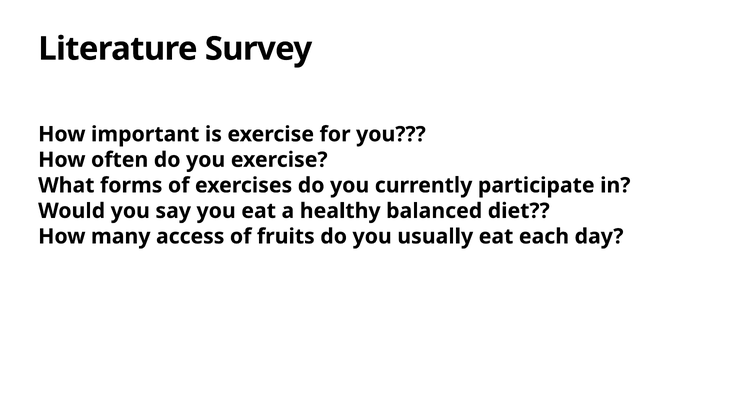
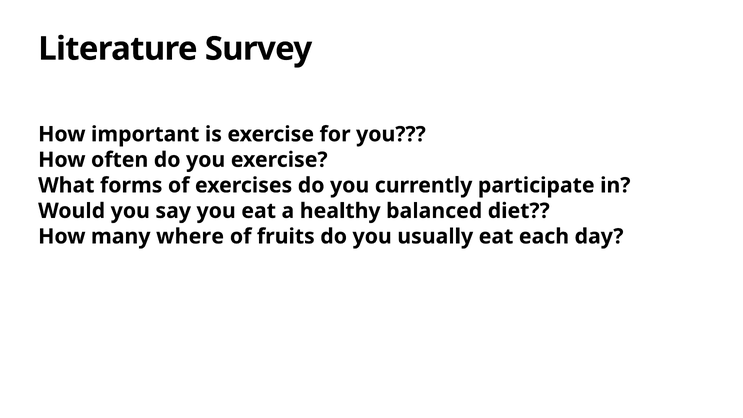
access: access -> where
